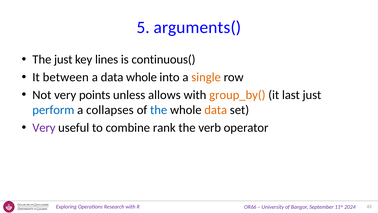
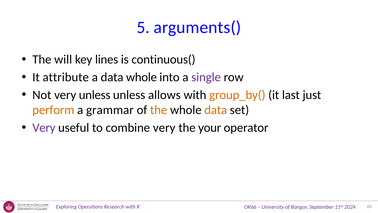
The just: just -> will
between: between -> attribute
single colour: orange -> purple
very points: points -> unless
perform colour: blue -> orange
collapses: collapses -> grammar
the at (159, 110) colour: blue -> orange
combine rank: rank -> very
verb: verb -> your
